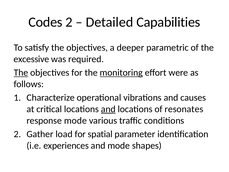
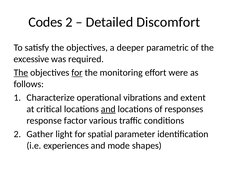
Capabilities: Capabilities -> Discomfort
for at (77, 73) underline: none -> present
monitoring underline: present -> none
causes: causes -> extent
resonates: resonates -> responses
response mode: mode -> factor
load: load -> light
